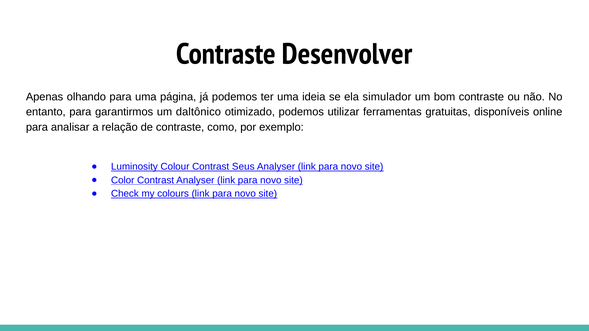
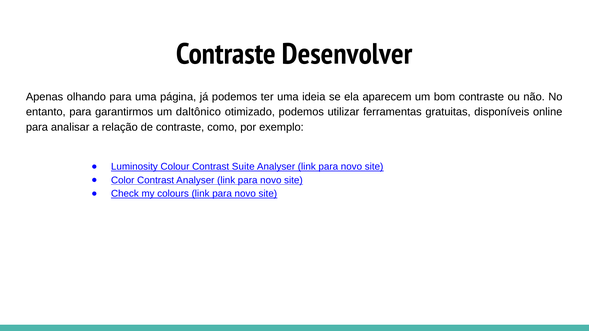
simulador: simulador -> aparecem
Seus: Seus -> Suite
